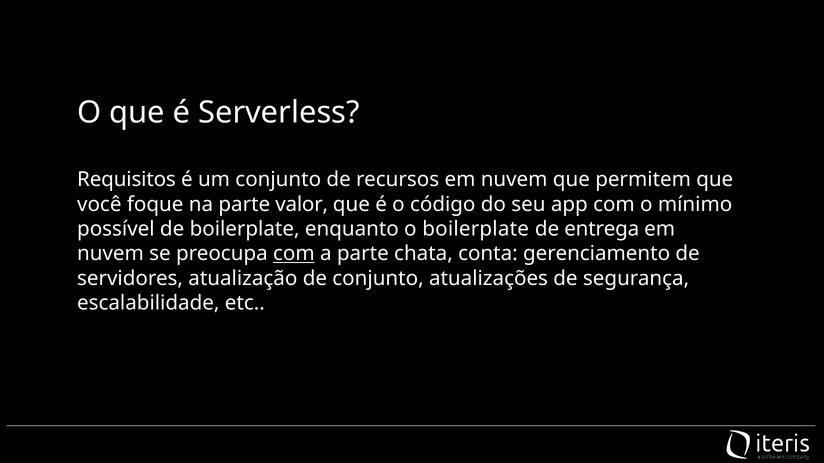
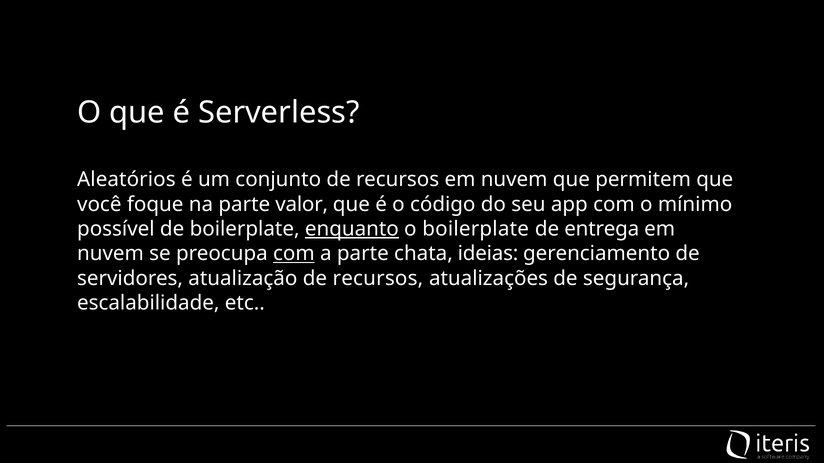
Requisitos: Requisitos -> Aleatórios
enquanto underline: none -> present
conta: conta -> ideias
atualização de conjunto: conjunto -> recursos
